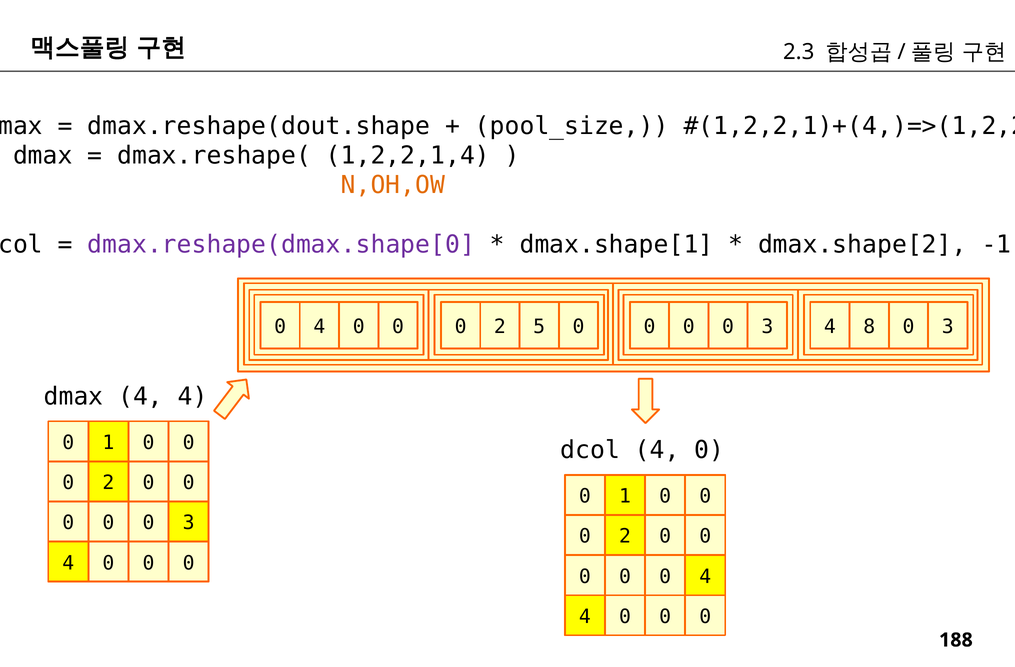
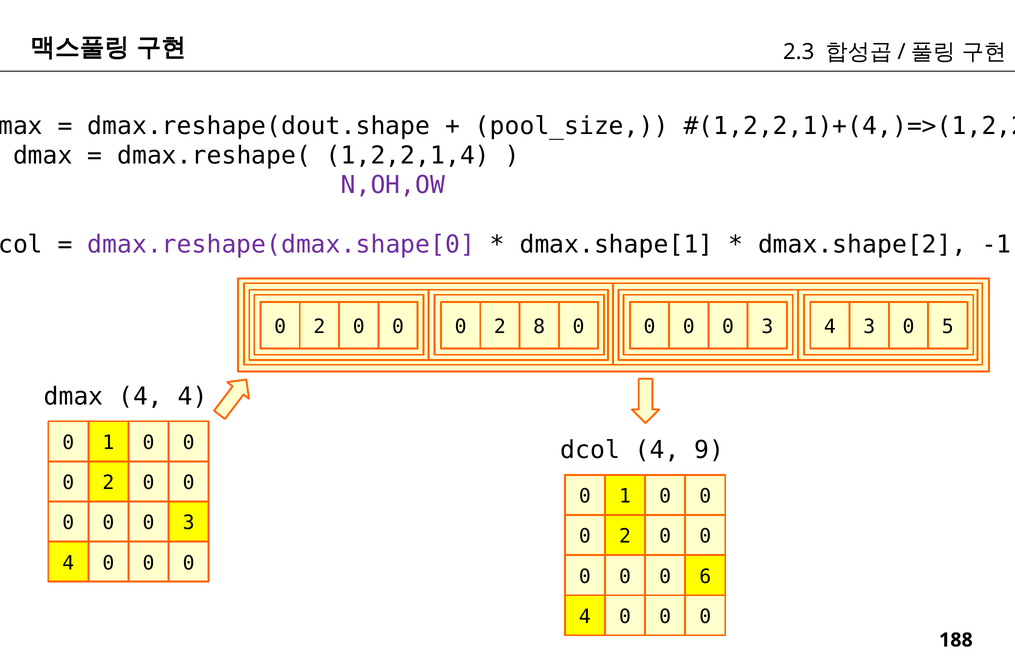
N,OH,OW colour: orange -> purple
4 at (319, 326): 4 -> 2
5: 5 -> 8
4 8: 8 -> 3
3 at (948, 326): 3 -> 5
dcol 4 0: 0 -> 9
4 at (705, 576): 4 -> 6
